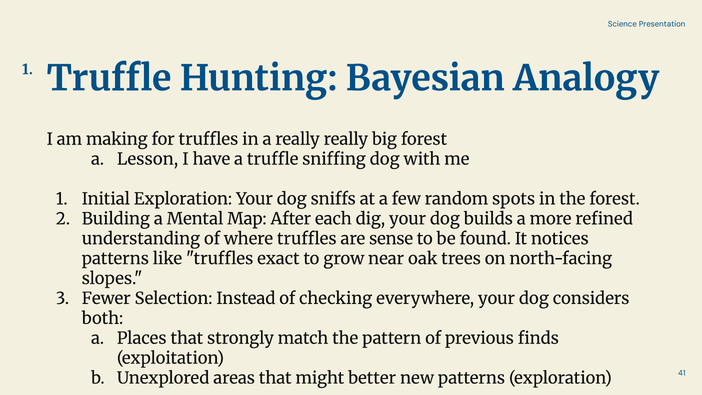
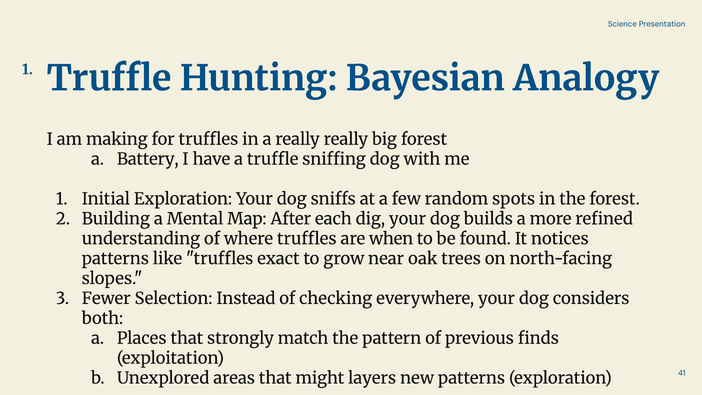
Lesson: Lesson -> Battery
sense: sense -> when
better: better -> layers
